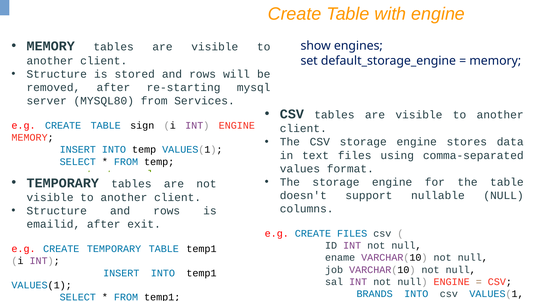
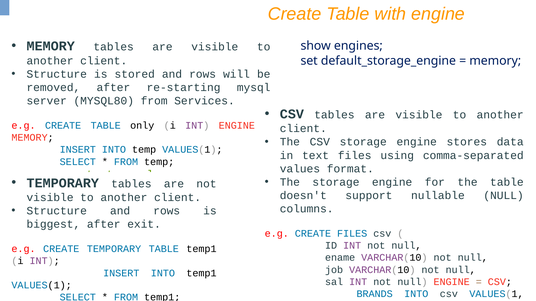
sign: sign -> only
emailid: emailid -> biggest
